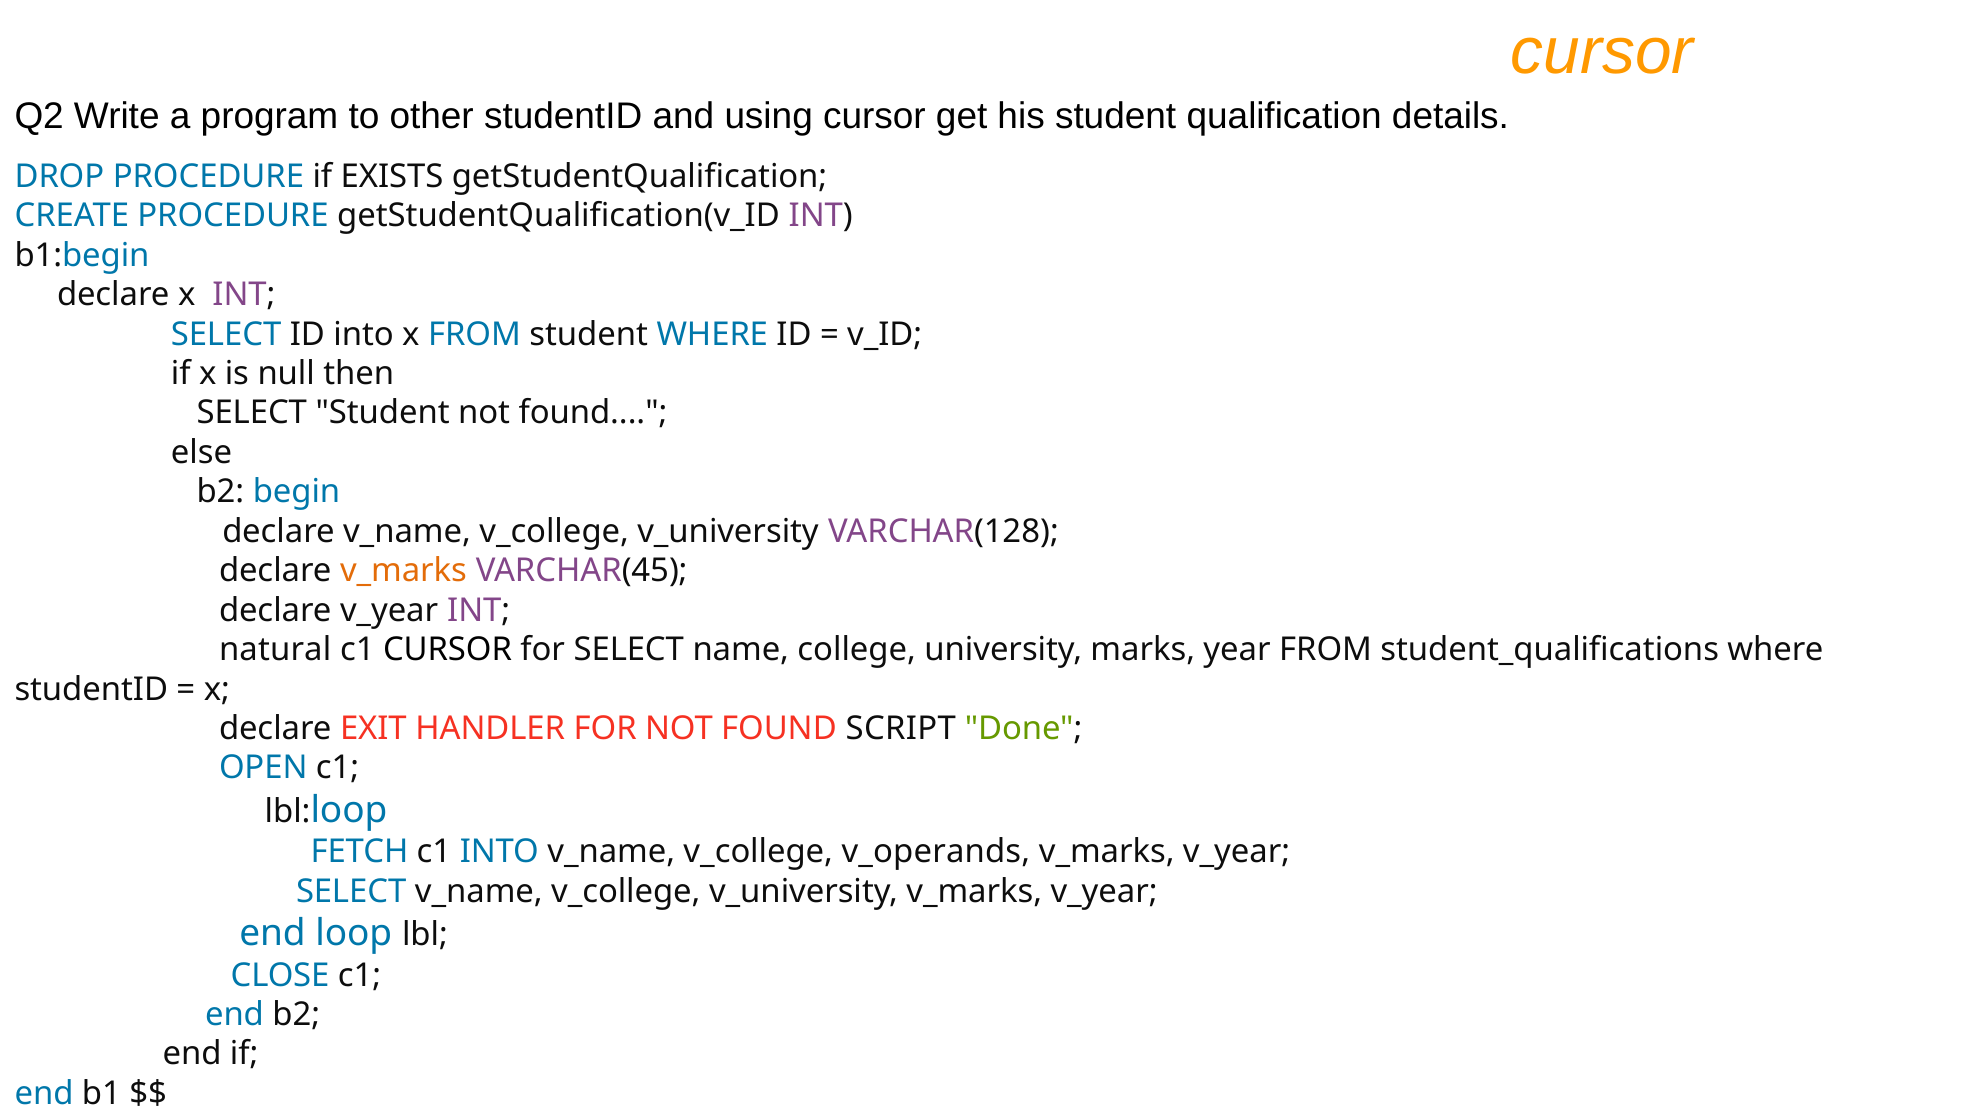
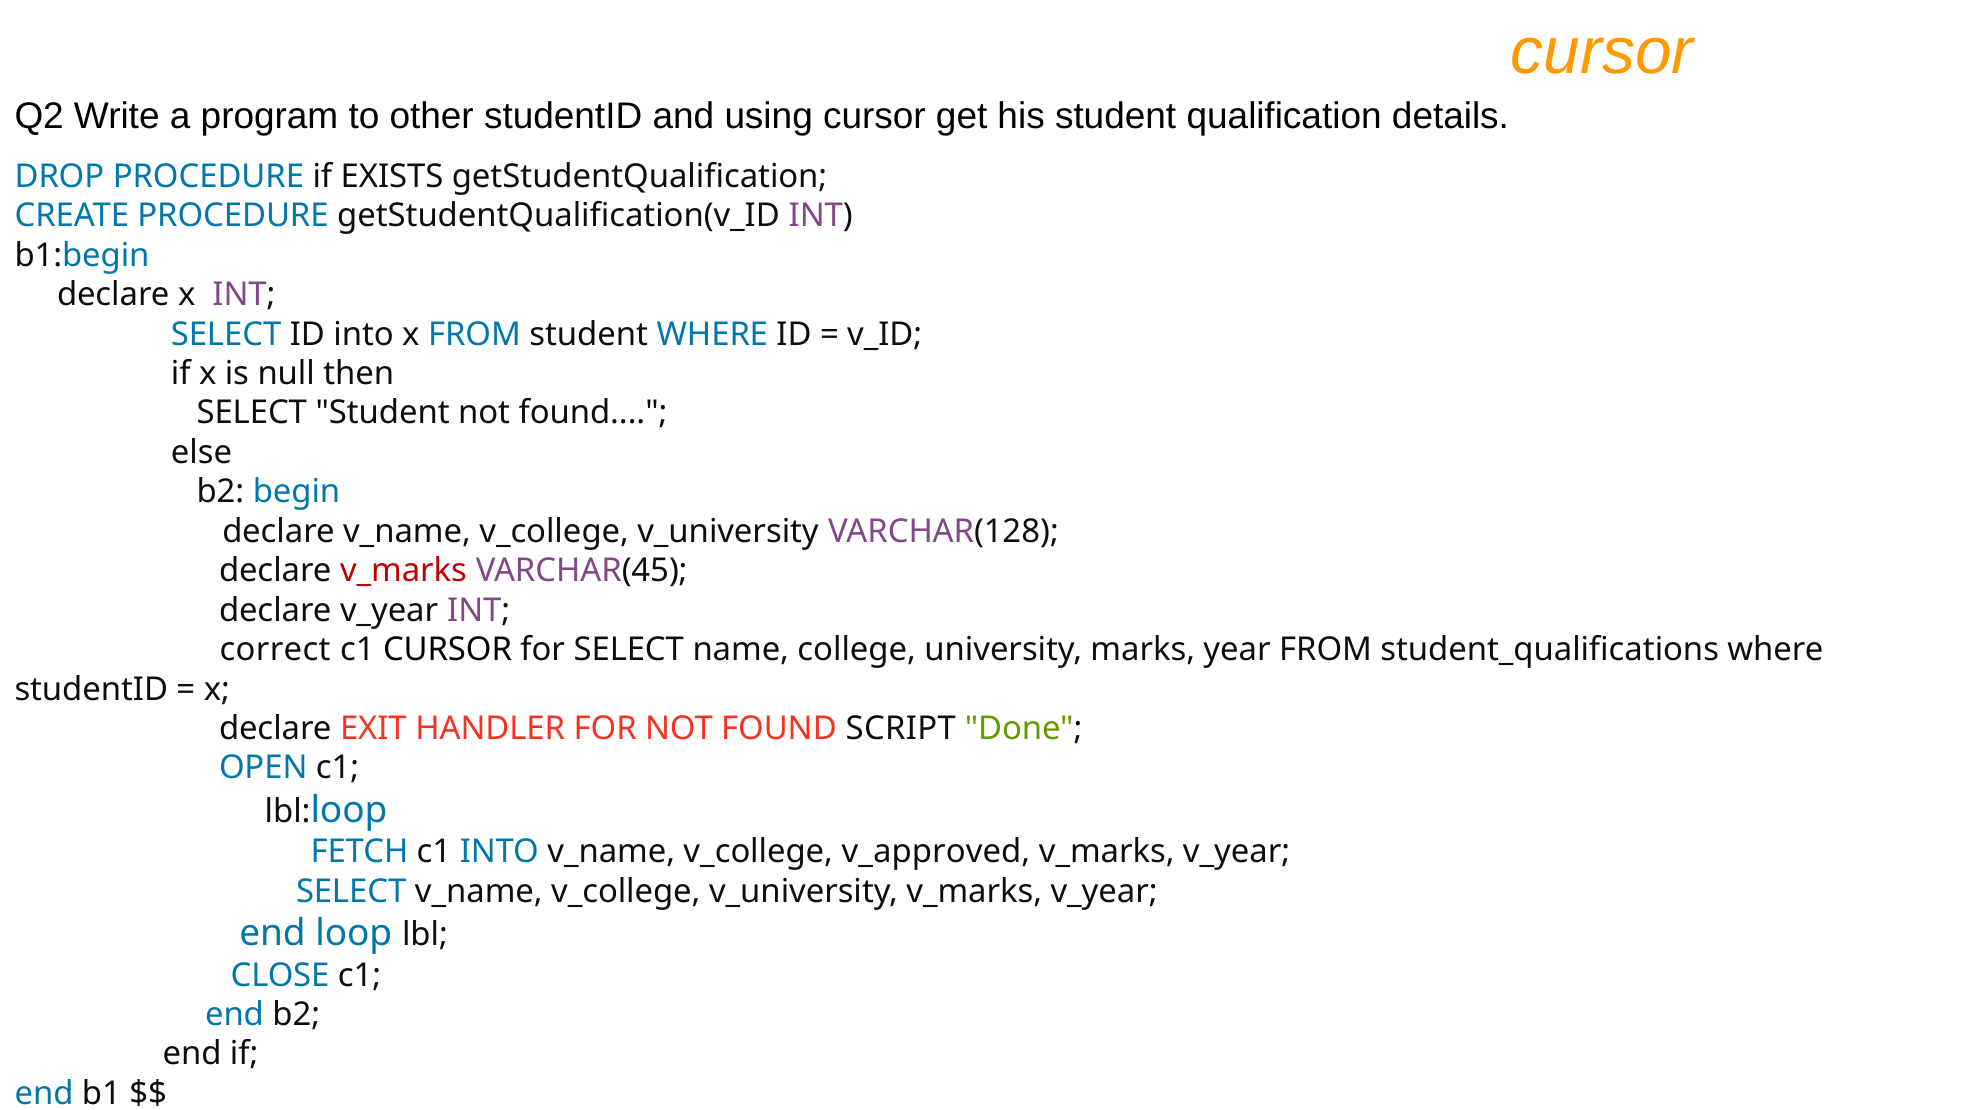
v_marks at (403, 571) colour: orange -> red
natural: natural -> correct
v_operands: v_operands -> v_approved
